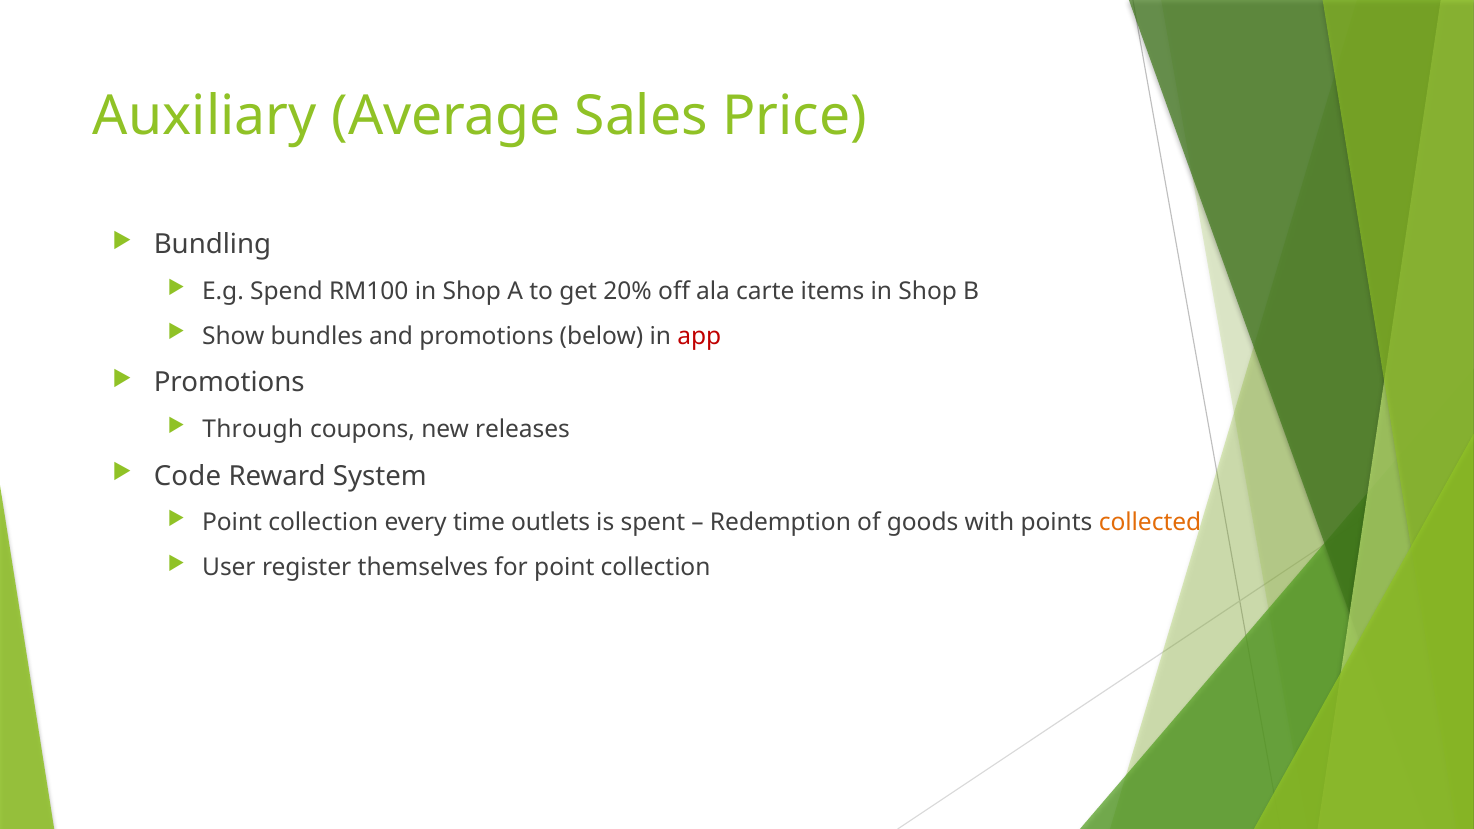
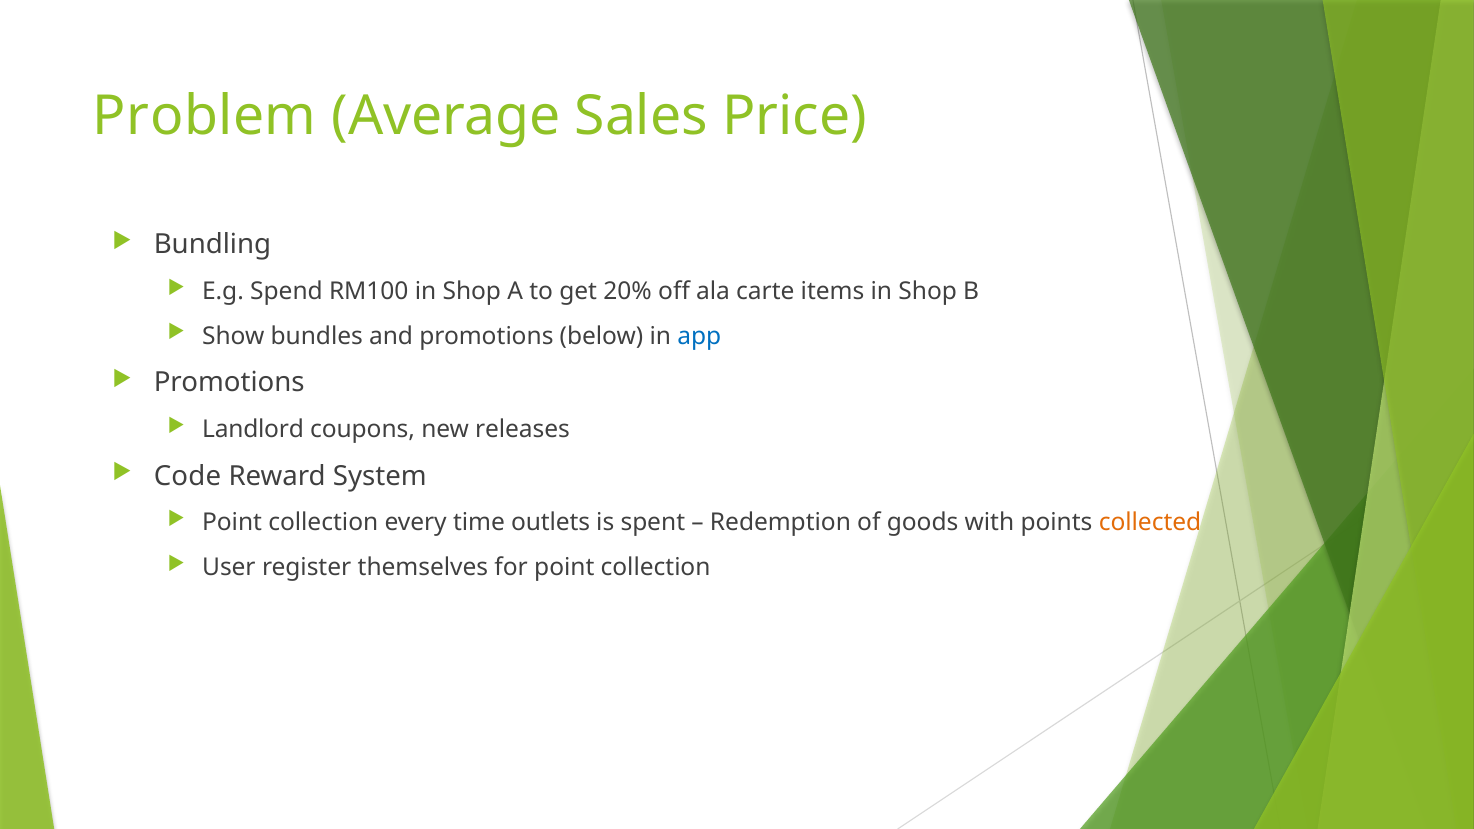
Auxiliary: Auxiliary -> Problem
app colour: red -> blue
Through: Through -> Landlord
